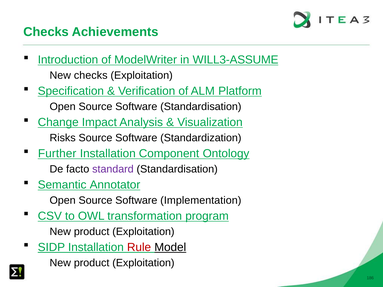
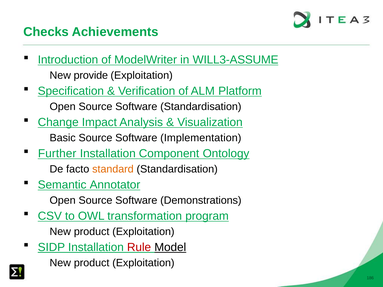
New checks: checks -> provide
Risks: Risks -> Basic
Standardization: Standardization -> Implementation
standard colour: purple -> orange
Implementation: Implementation -> Demonstrations
